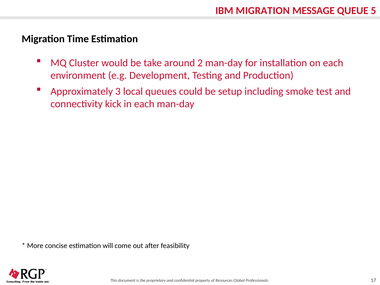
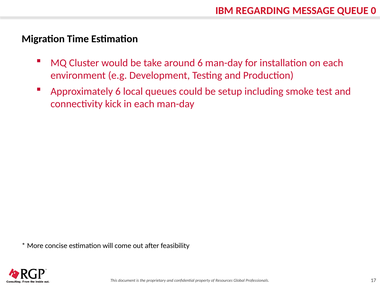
IBM MIGRATION: MIGRATION -> REGARDING
5: 5 -> 0
around 2: 2 -> 6
Approximately 3: 3 -> 6
